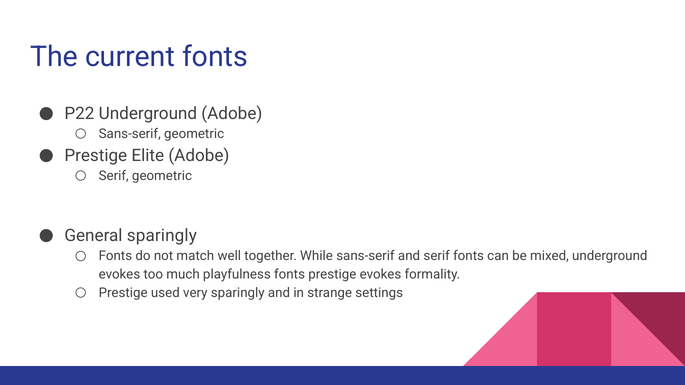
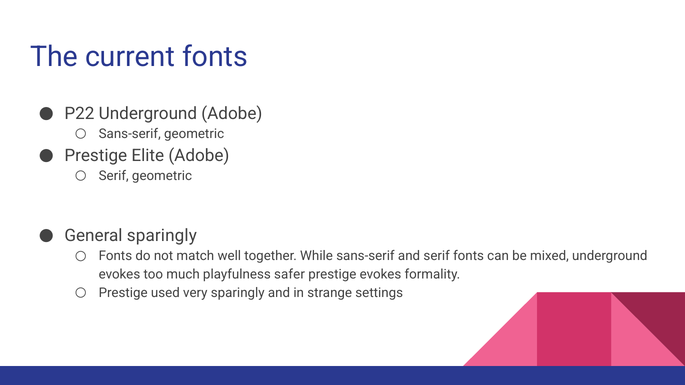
playfulness fonts: fonts -> safer
